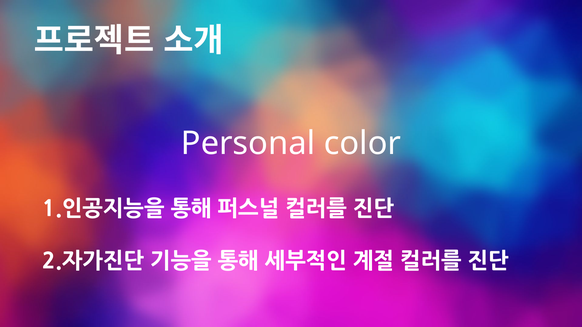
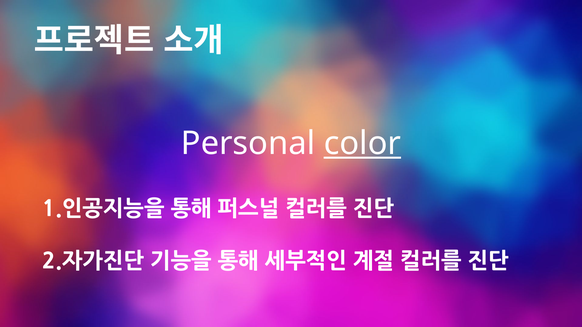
color underline: none -> present
